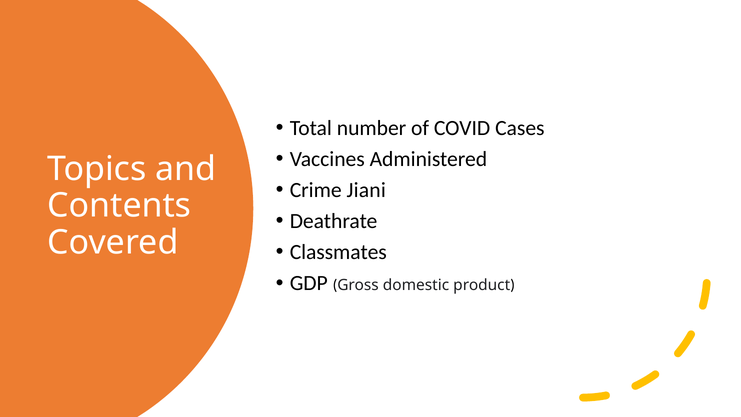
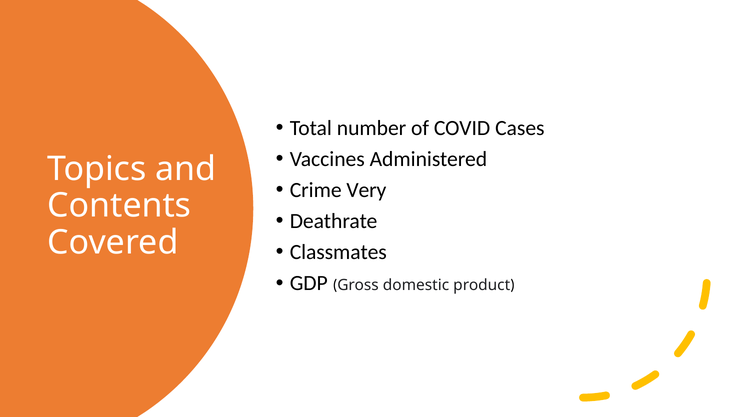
Jiani: Jiani -> Very
